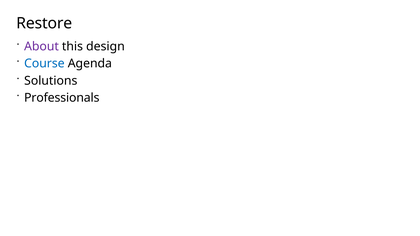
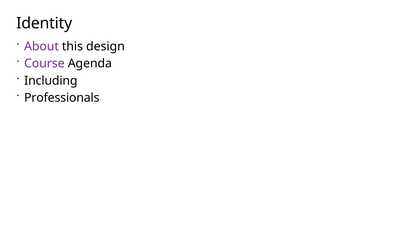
Restore: Restore -> Identity
Course colour: blue -> purple
Solutions: Solutions -> Including
